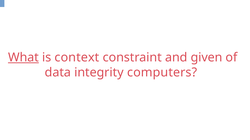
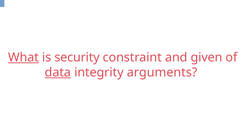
context: context -> security
data underline: none -> present
computers: computers -> arguments
